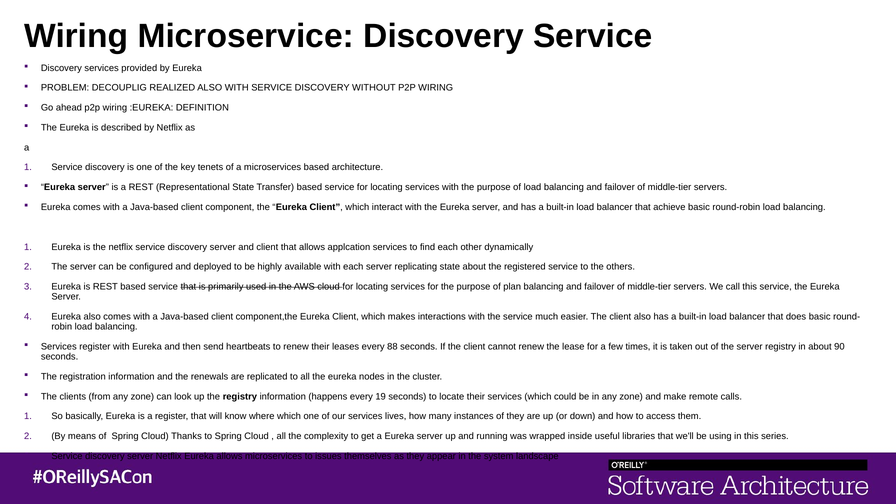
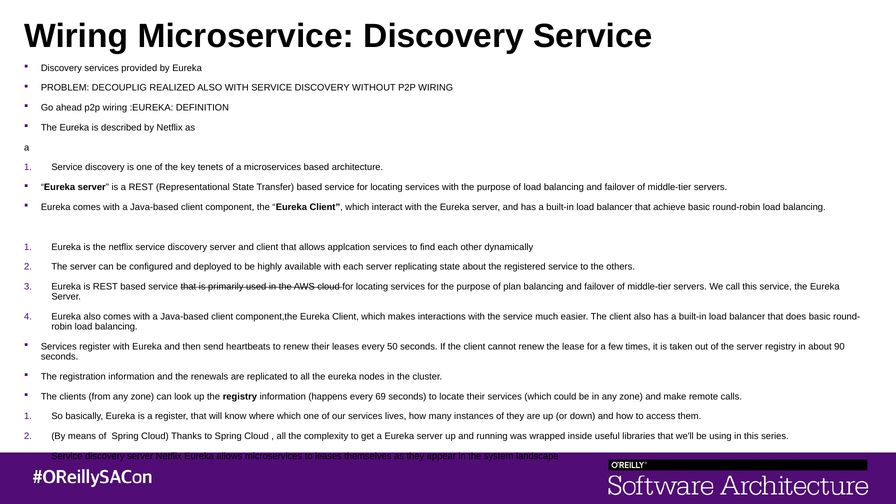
88: 88 -> 50
19: 19 -> 69
to issues: issues -> leases
